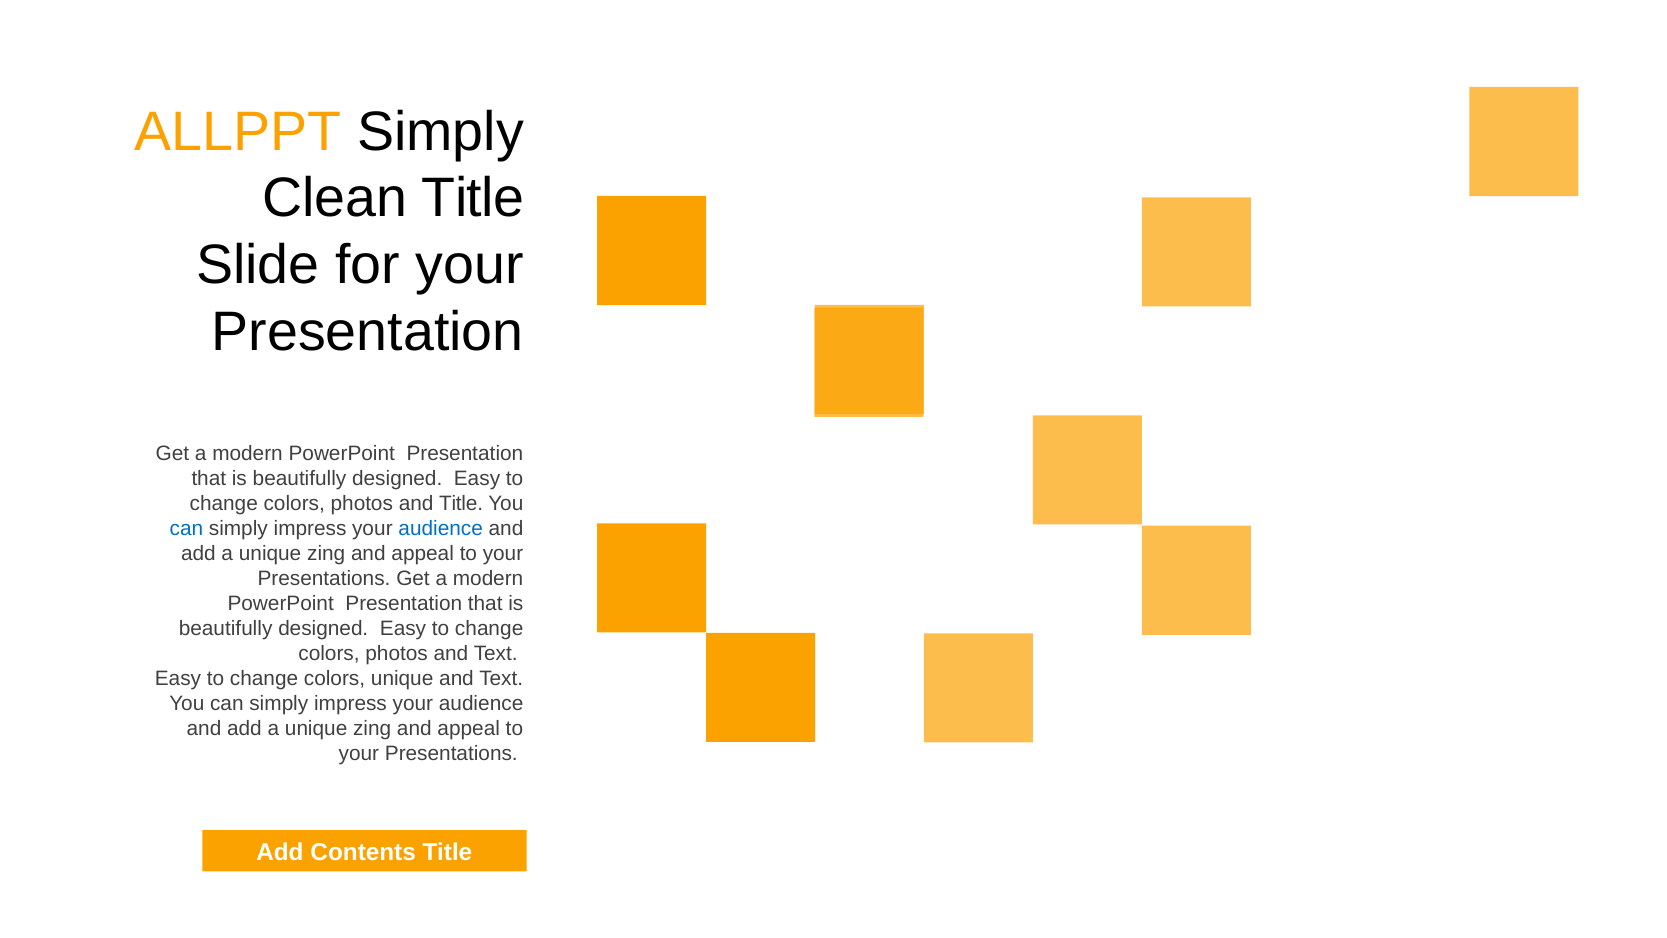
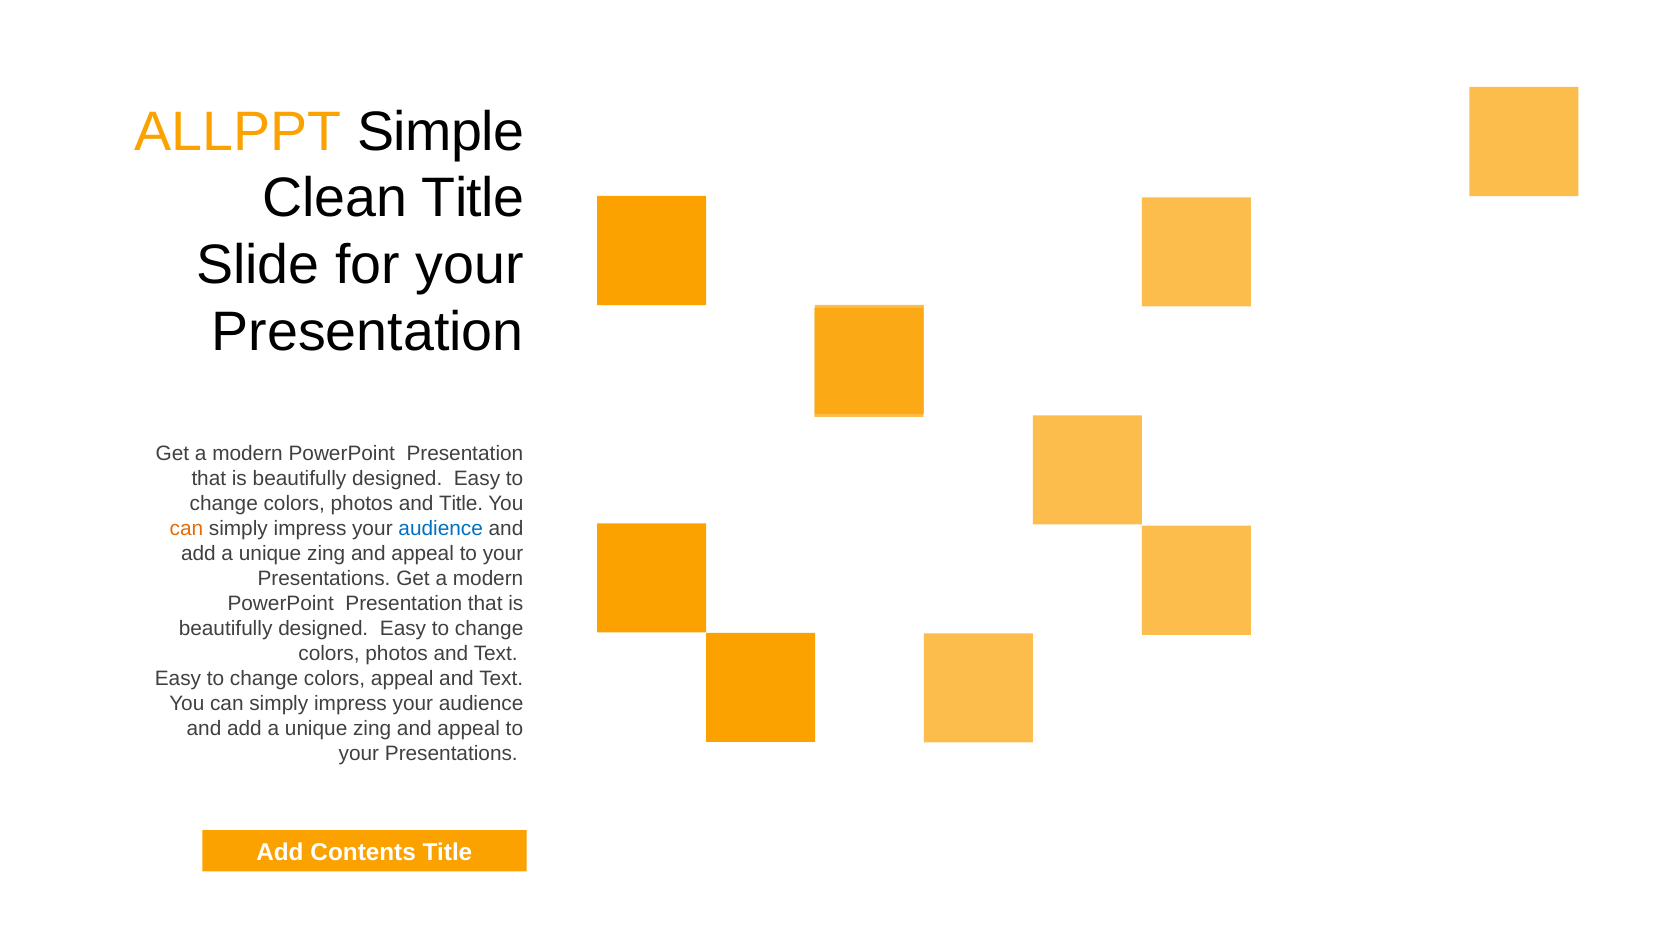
ALLPPT Simply: Simply -> Simple
can at (186, 528) colour: blue -> orange
colors unique: unique -> appeal
